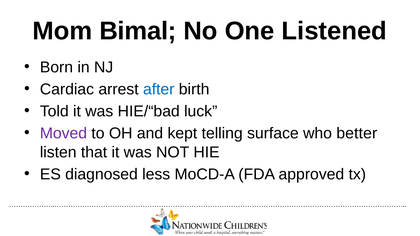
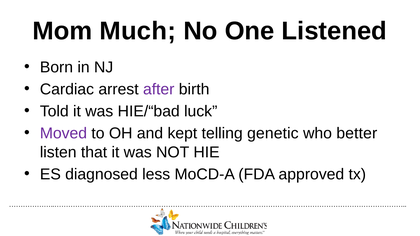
Bimal: Bimal -> Much
after colour: blue -> purple
surface: surface -> genetic
